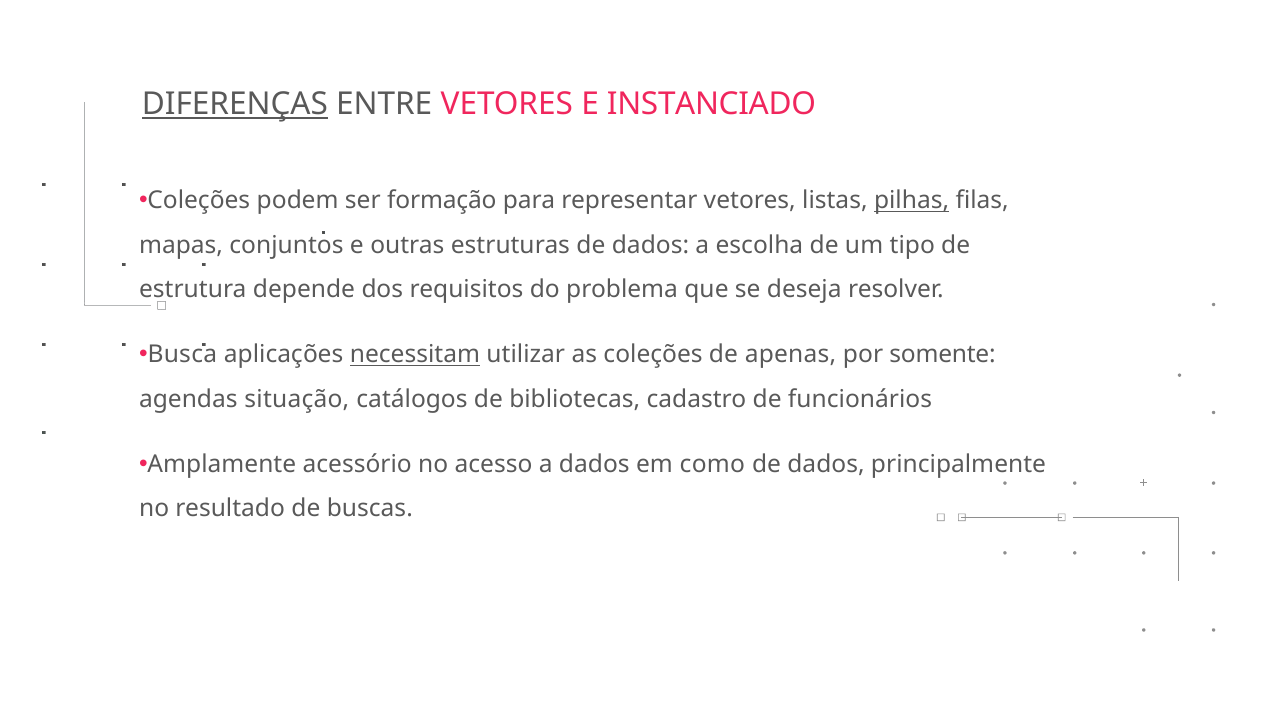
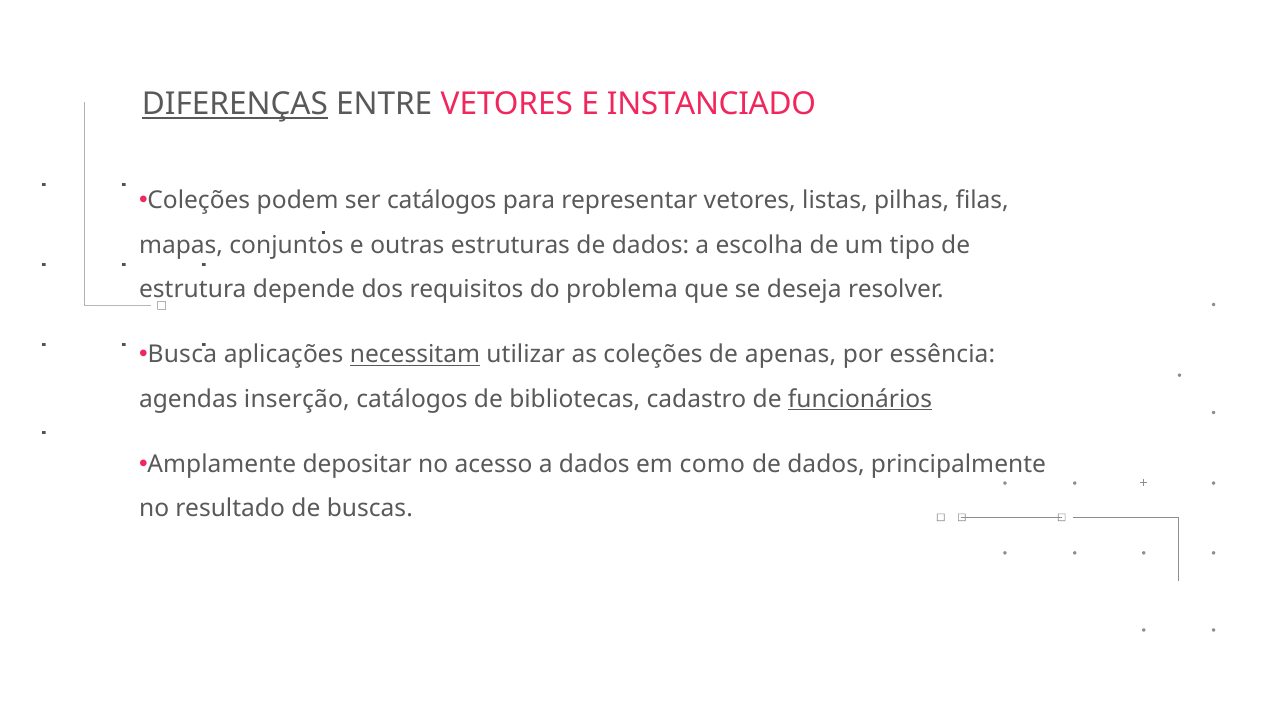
ser formação: formação -> catálogos
pilhas underline: present -> none
somente: somente -> essência
situação: situação -> inserção
funcionários underline: none -> present
acessório: acessório -> depositar
